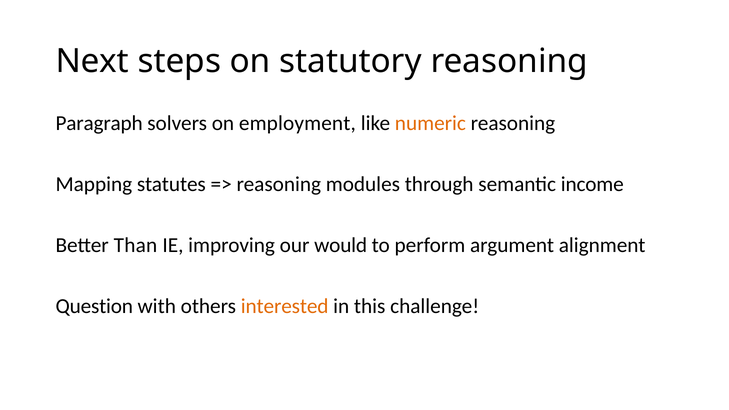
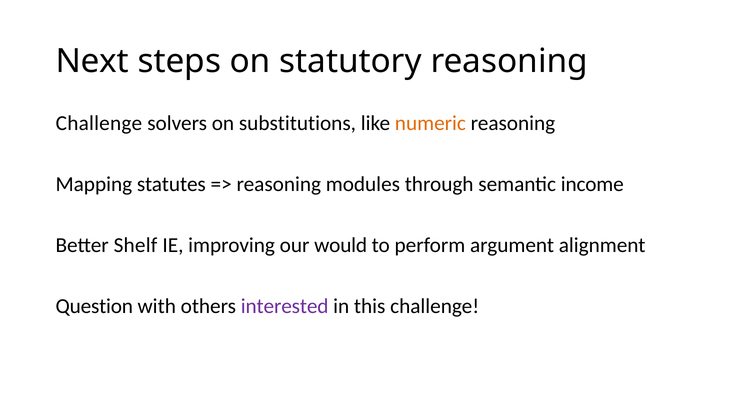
Paragraph at (99, 123): Paragraph -> Challenge
employment: employment -> substitutions
Than: Than -> Shelf
interested colour: orange -> purple
